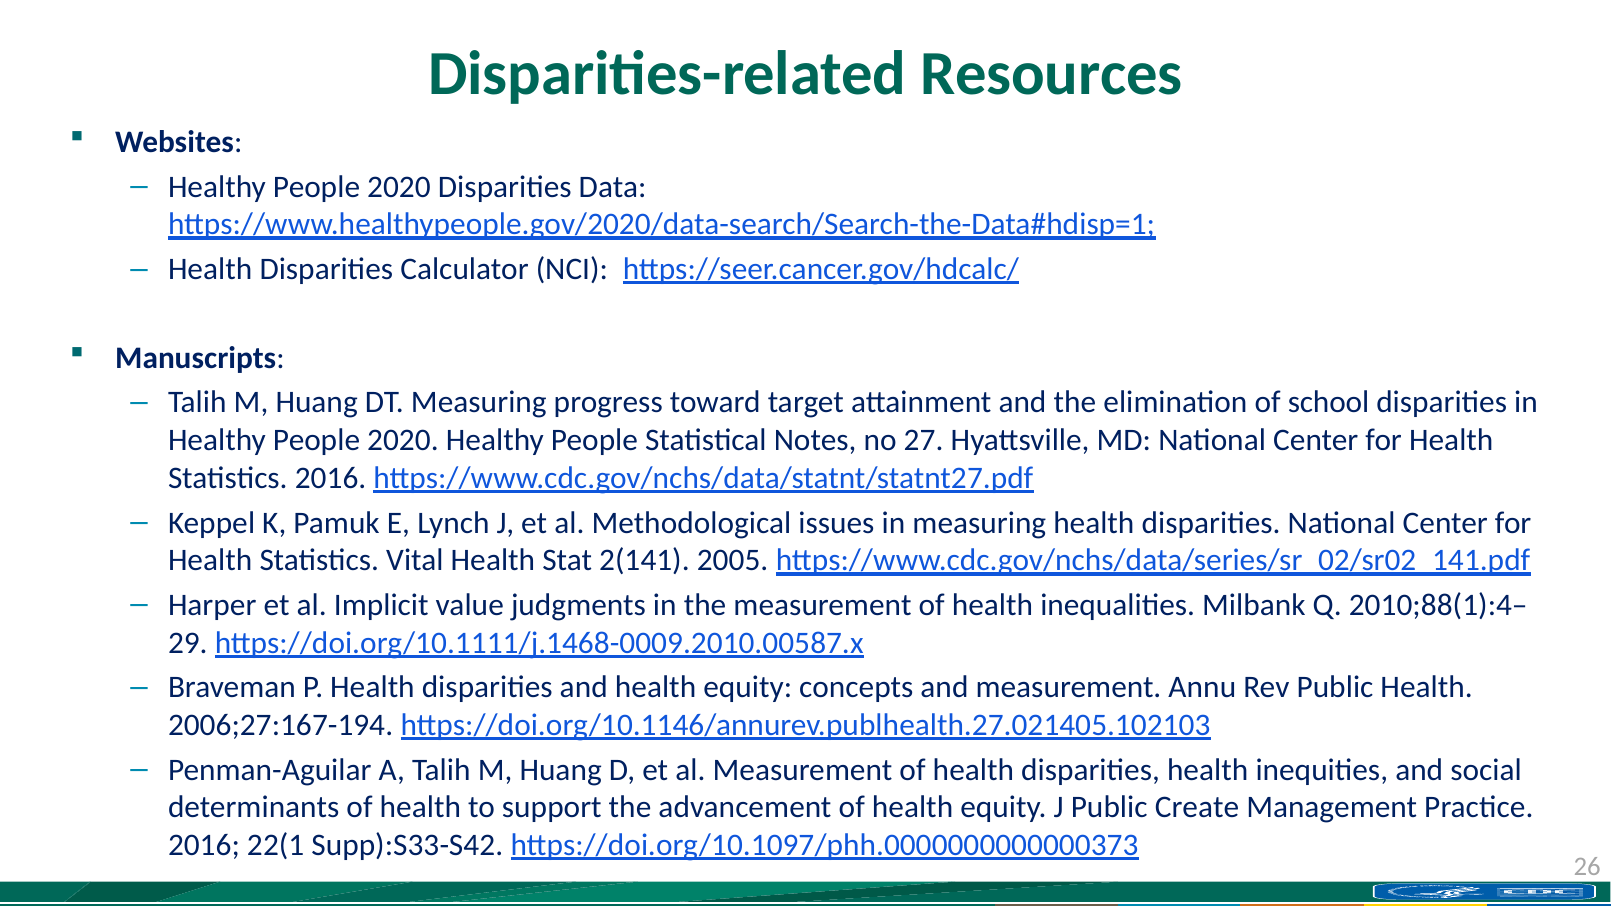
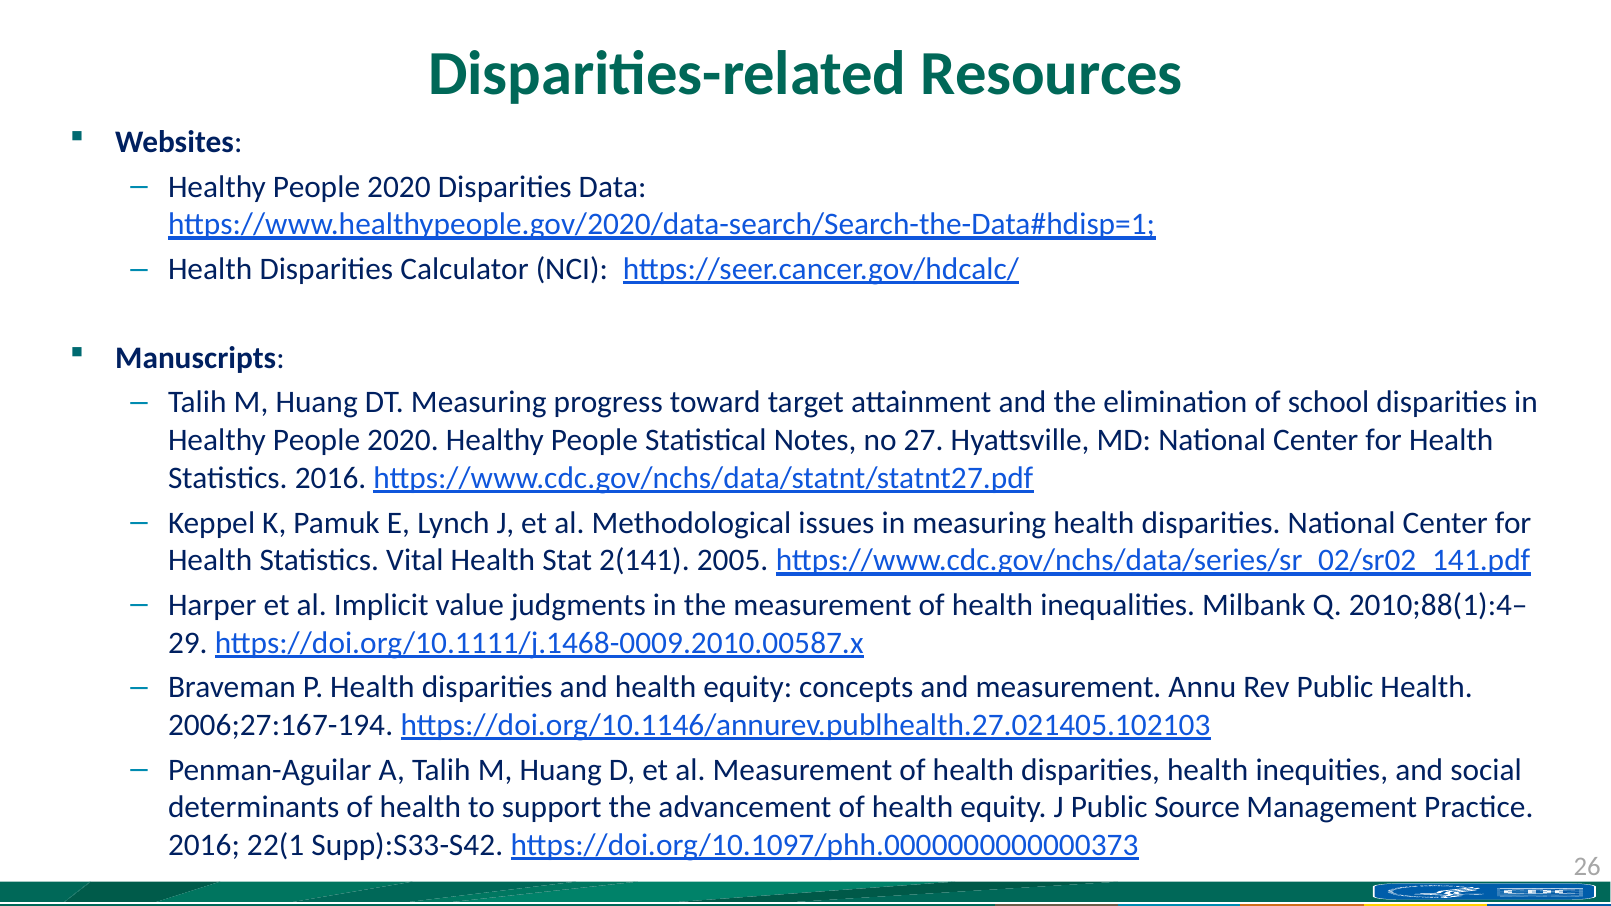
Create: Create -> Source
